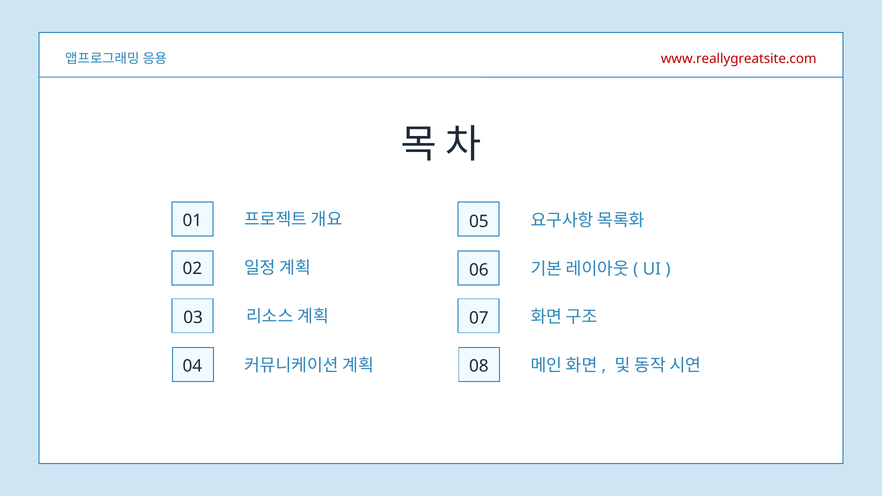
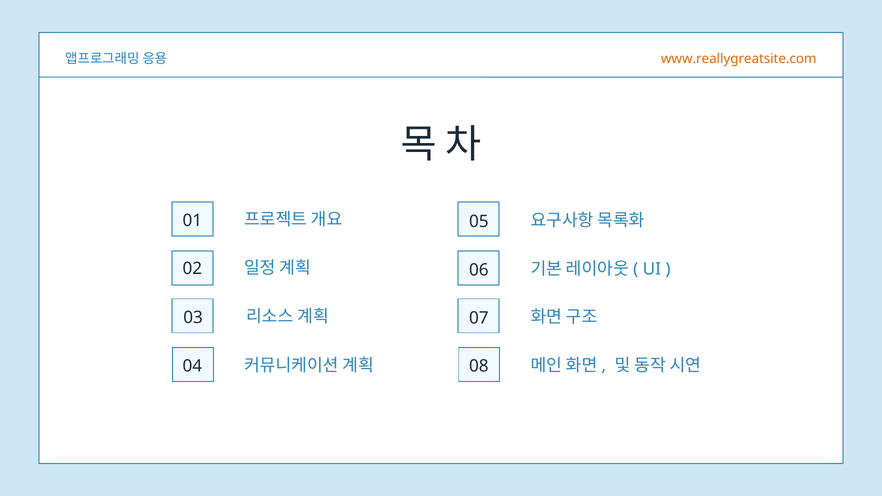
www.reallygreatsite.com colour: red -> orange
